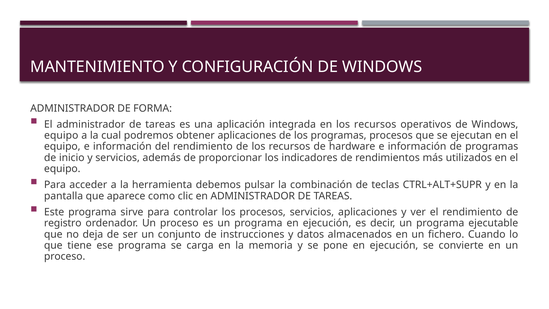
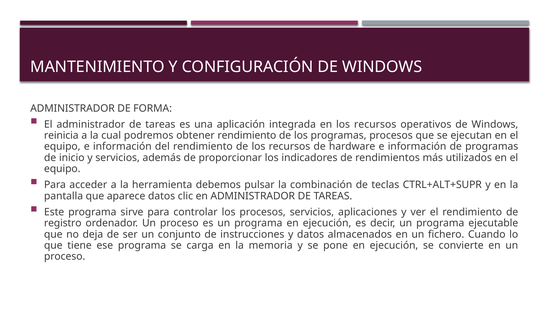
equipo at (61, 135): equipo -> reinicia
obtener aplicaciones: aplicaciones -> rendimiento
aparece como: como -> datos
